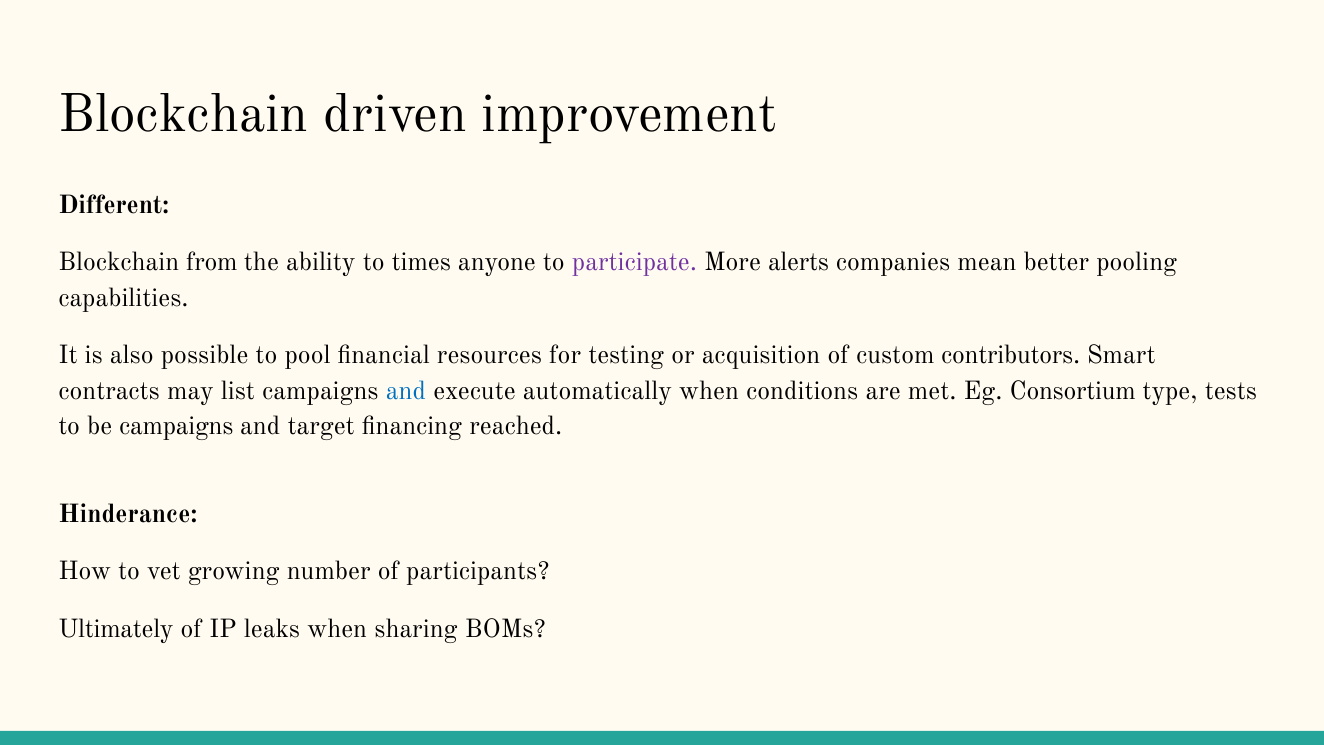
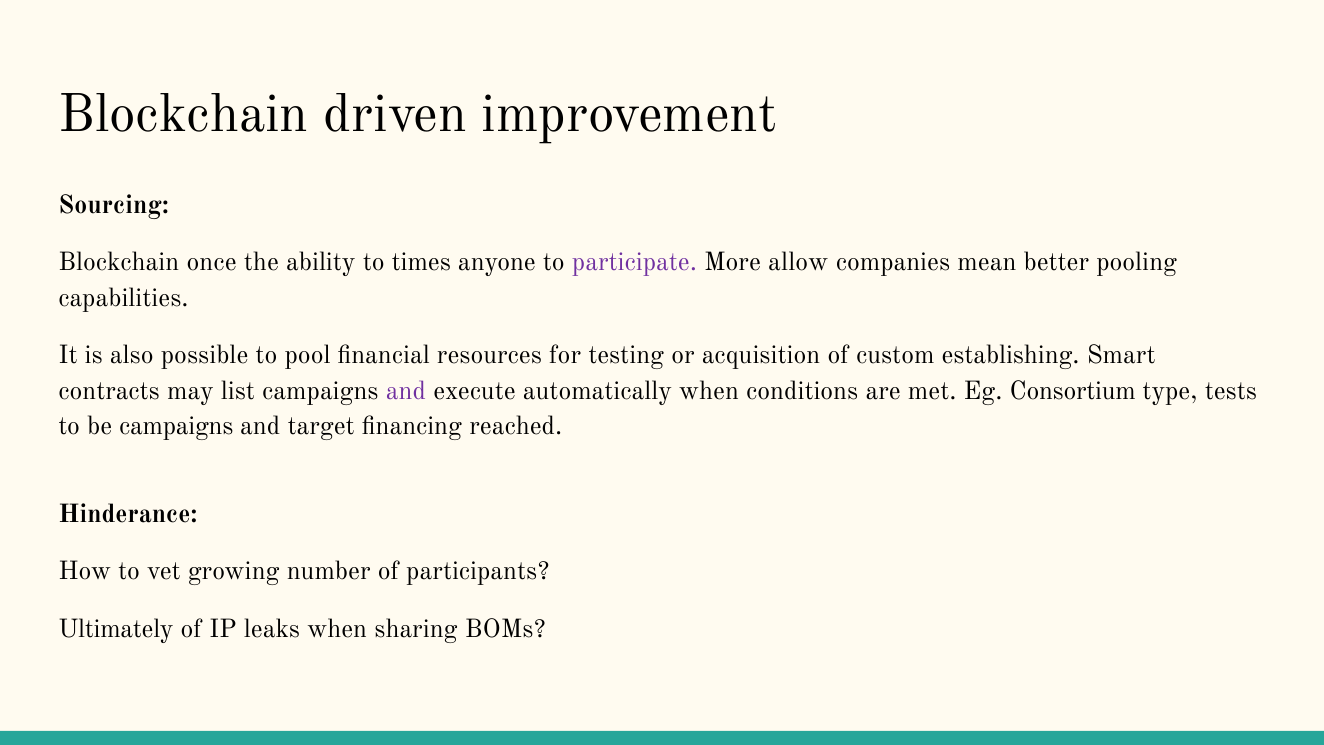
Different: Different -> Sourcing
from: from -> once
alerts: alerts -> allow
contributors: contributors -> establishing
and at (406, 391) colour: blue -> purple
